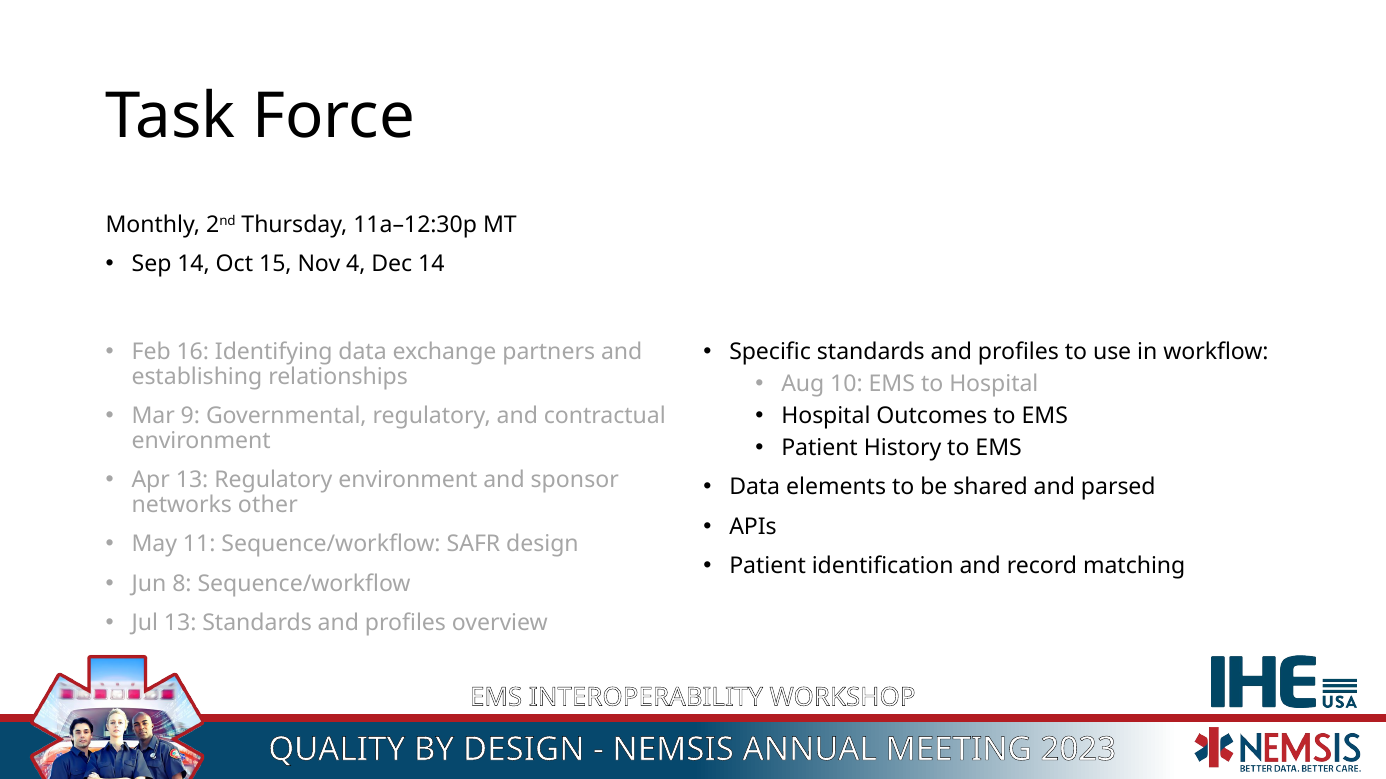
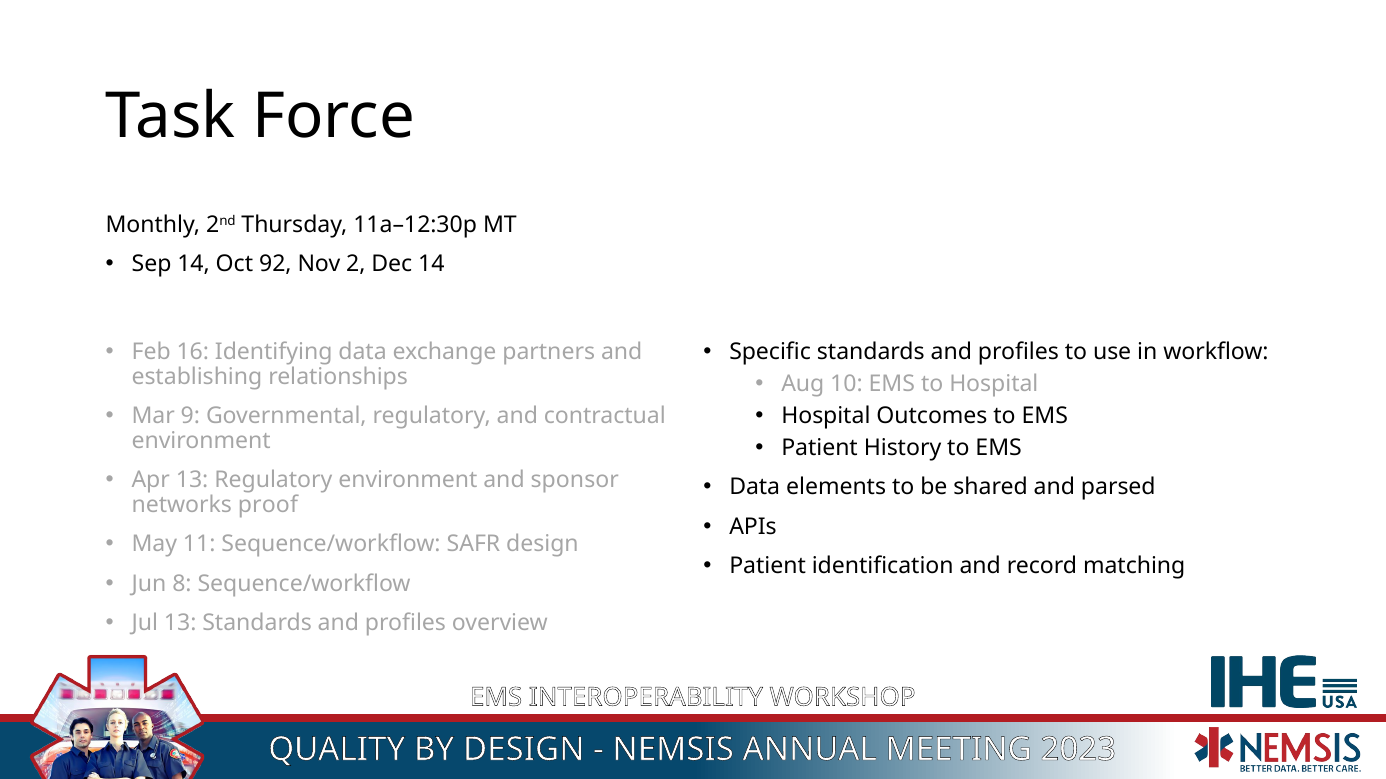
15: 15 -> 92
4: 4 -> 2
other: other -> proof
